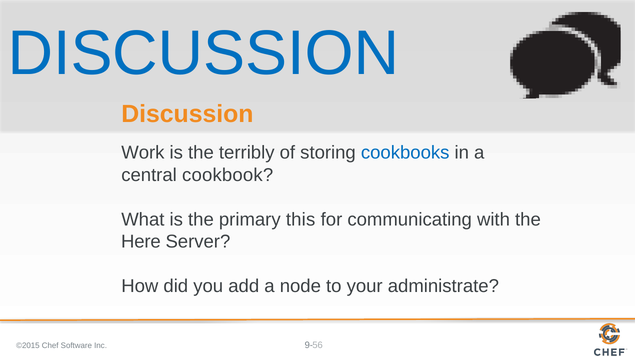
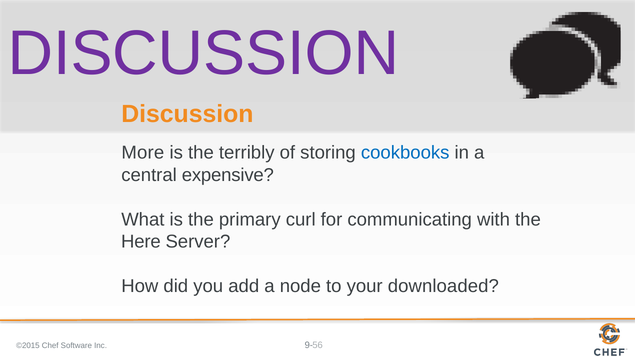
DISCUSSION at (203, 54) colour: blue -> purple
Work: Work -> More
cookbook: cookbook -> expensive
this: this -> curl
administrate: administrate -> downloaded
